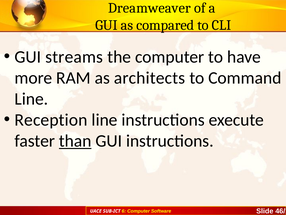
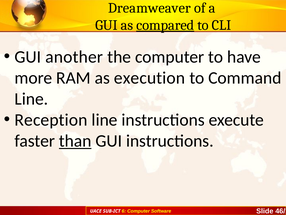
compared underline: none -> present
streams: streams -> another
architects: architects -> execution
